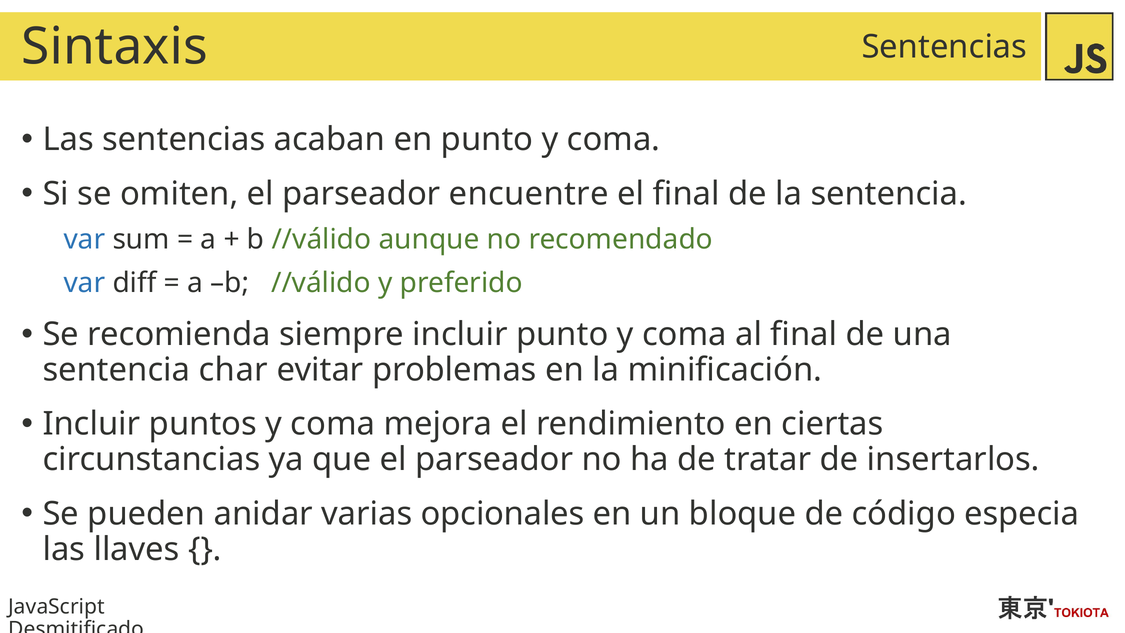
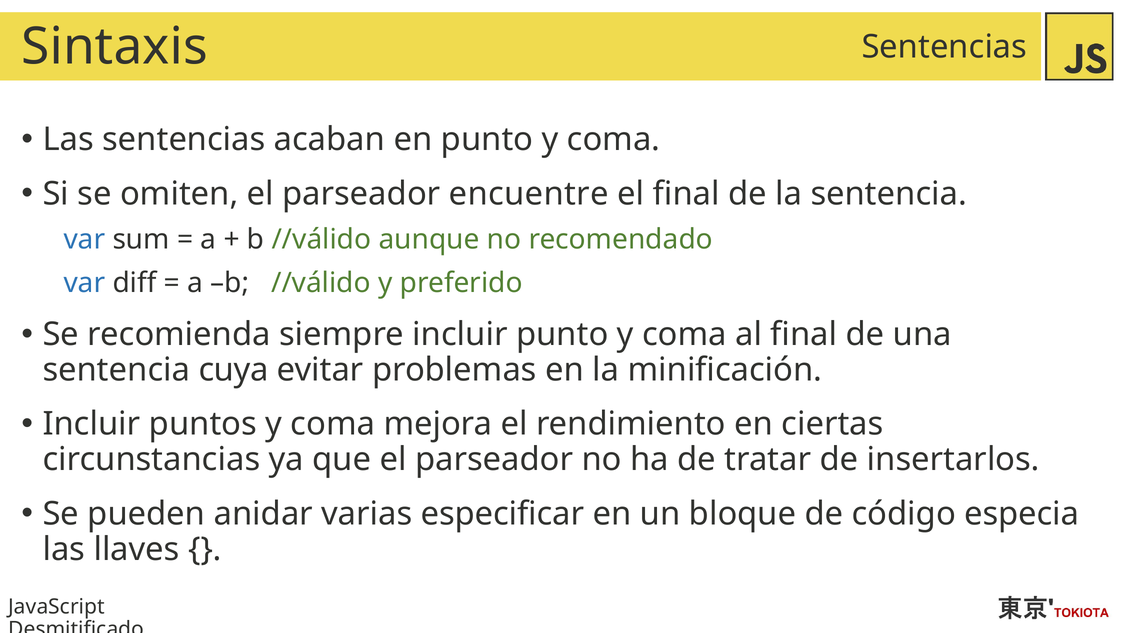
char: char -> cuya
opcionales: opcionales -> especificar
